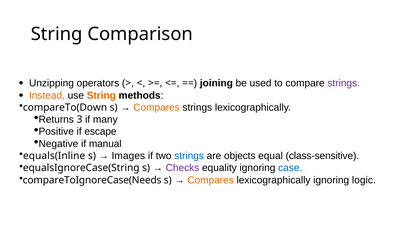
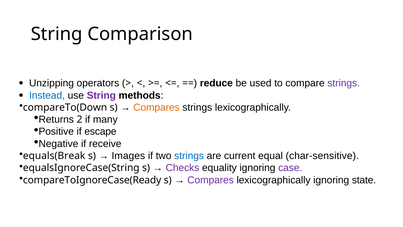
joining: joining -> reduce
Instead colour: orange -> blue
String at (101, 95) colour: orange -> purple
3: 3 -> 2
manual: manual -> receive
equals(Inline: equals(Inline -> equals(Break
objects: objects -> current
class-sensitive: class-sensitive -> char-sensitive
case colour: blue -> purple
compareToIgnoreCase(Needs: compareToIgnoreCase(Needs -> compareToIgnoreCase(Ready
Compares at (211, 180) colour: orange -> purple
logic: logic -> state
